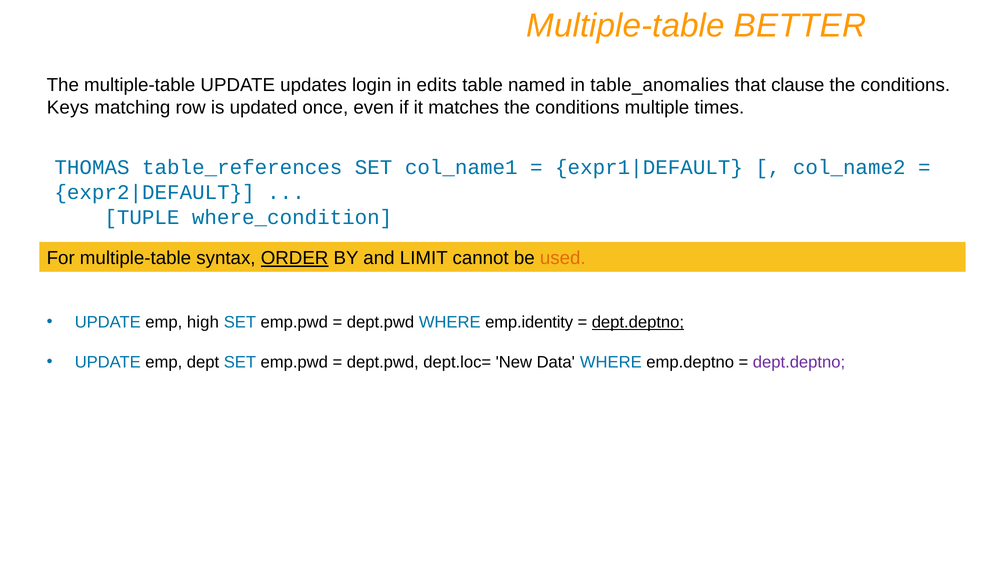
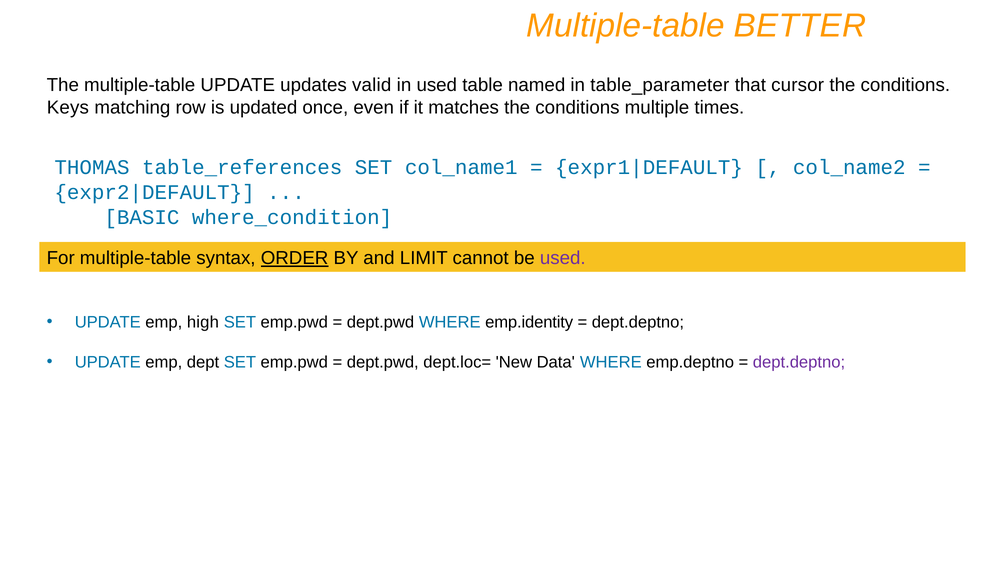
login: login -> valid
in edits: edits -> used
table_anomalies: table_anomalies -> table_parameter
clause: clause -> cursor
TUPLE: TUPLE -> BASIC
used at (563, 258) colour: orange -> purple
dept.deptno at (638, 322) underline: present -> none
